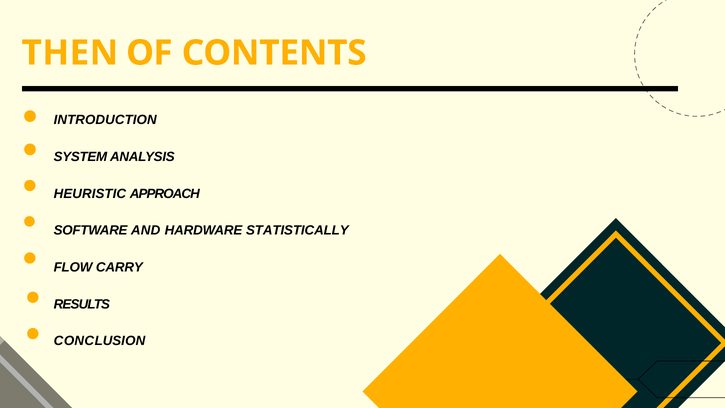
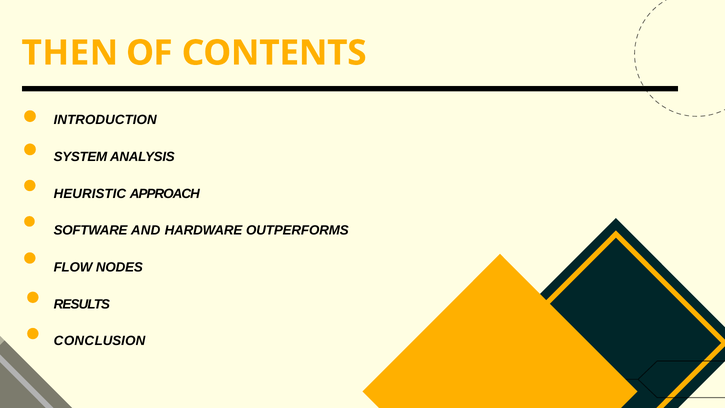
STATISTICALLY: STATISTICALLY -> OUTPERFORMS
CARRY: CARRY -> NODES
